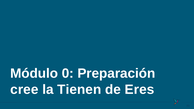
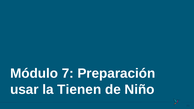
0: 0 -> 7
cree: cree -> usar
Eres: Eres -> Niño
